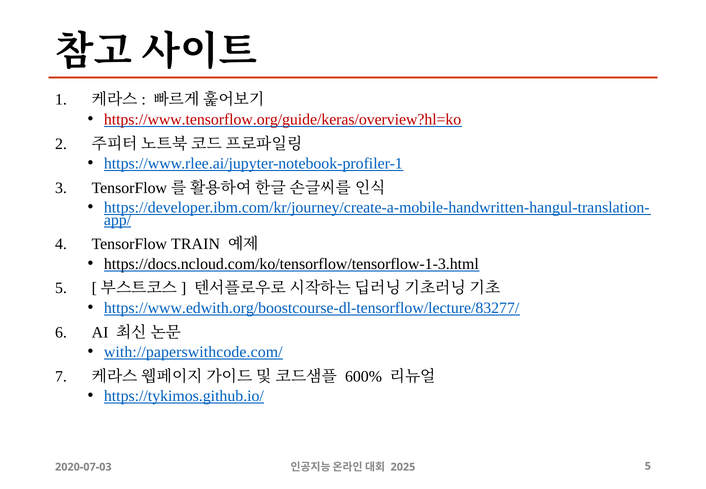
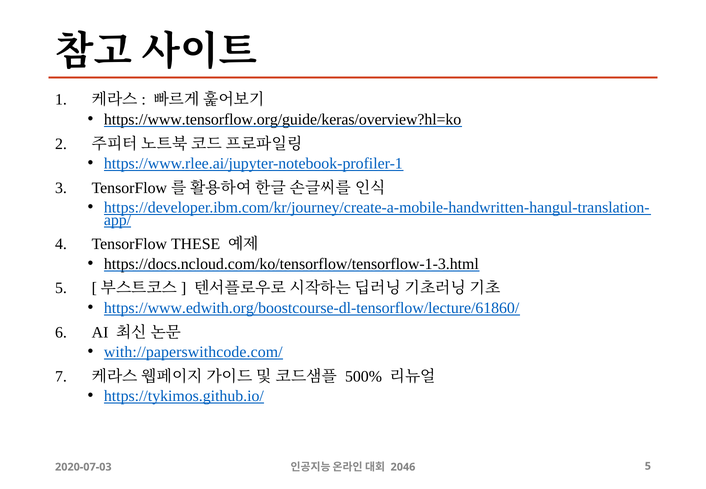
https://www.tensorflow.org/guide/keras/overview?hl=ko colour: red -> black
TRAIN: TRAIN -> THESE
https://www.edwith.org/boostcourse-dl-tensorflow/lecture/83277/: https://www.edwith.org/boostcourse-dl-tensorflow/lecture/83277/ -> https://www.edwith.org/boostcourse-dl-tensorflow/lecture/61860/
600%: 600% -> 500%
2025: 2025 -> 2046
